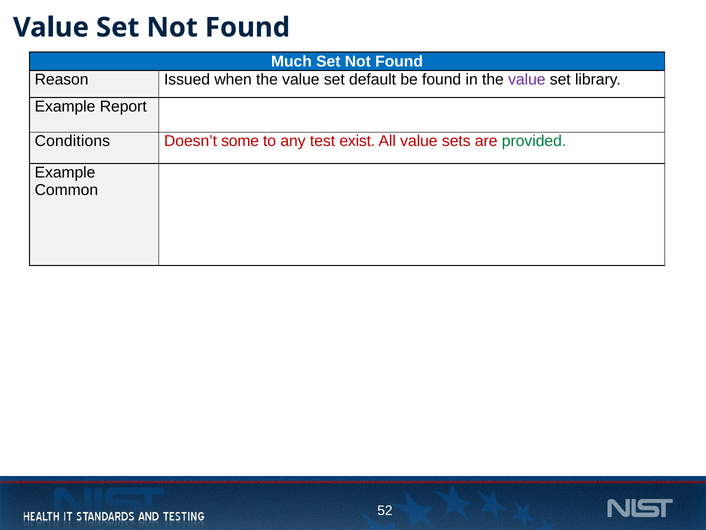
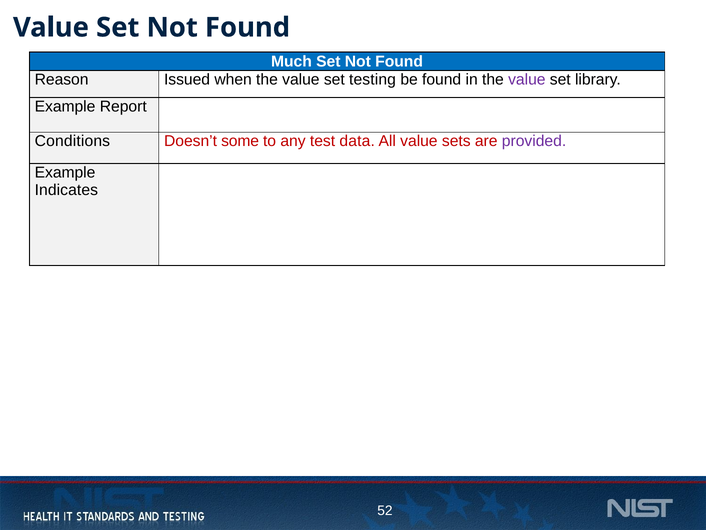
default: default -> testing
exist: exist -> data
provided colour: green -> purple
Common: Common -> Indicates
